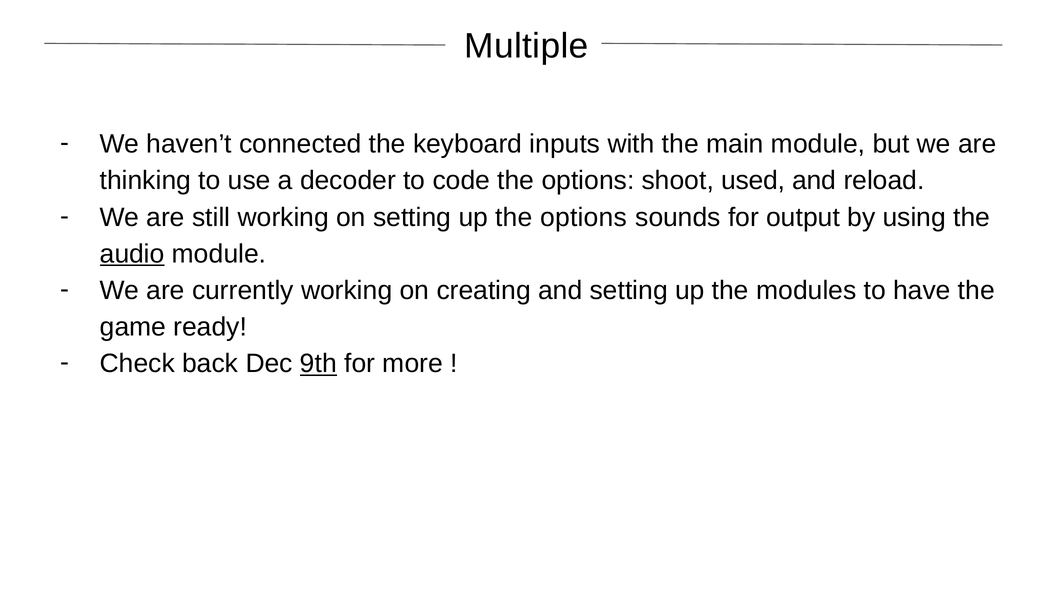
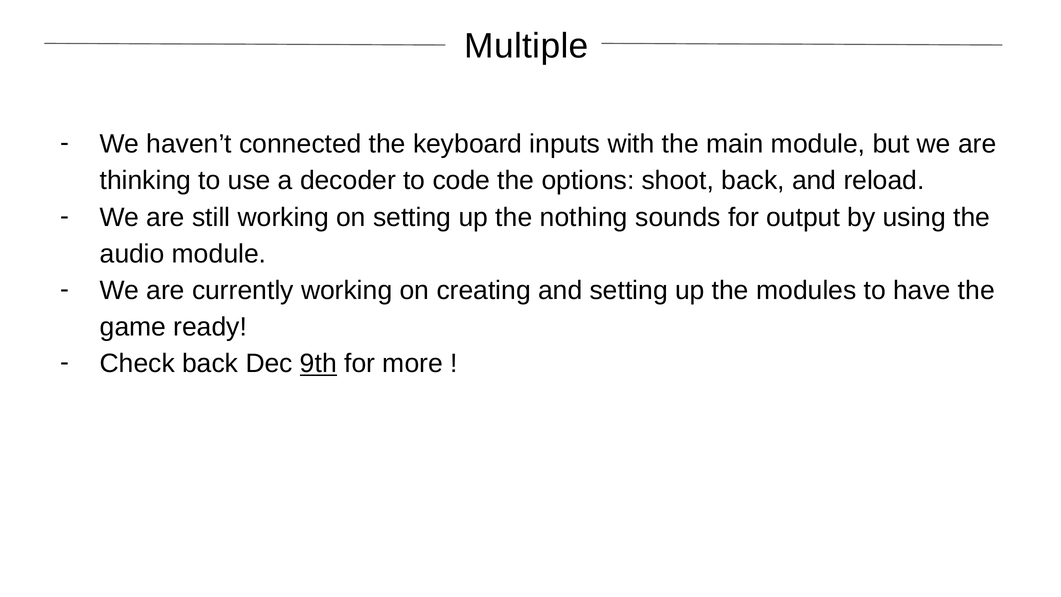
shoot used: used -> back
up the options: options -> nothing
audio underline: present -> none
